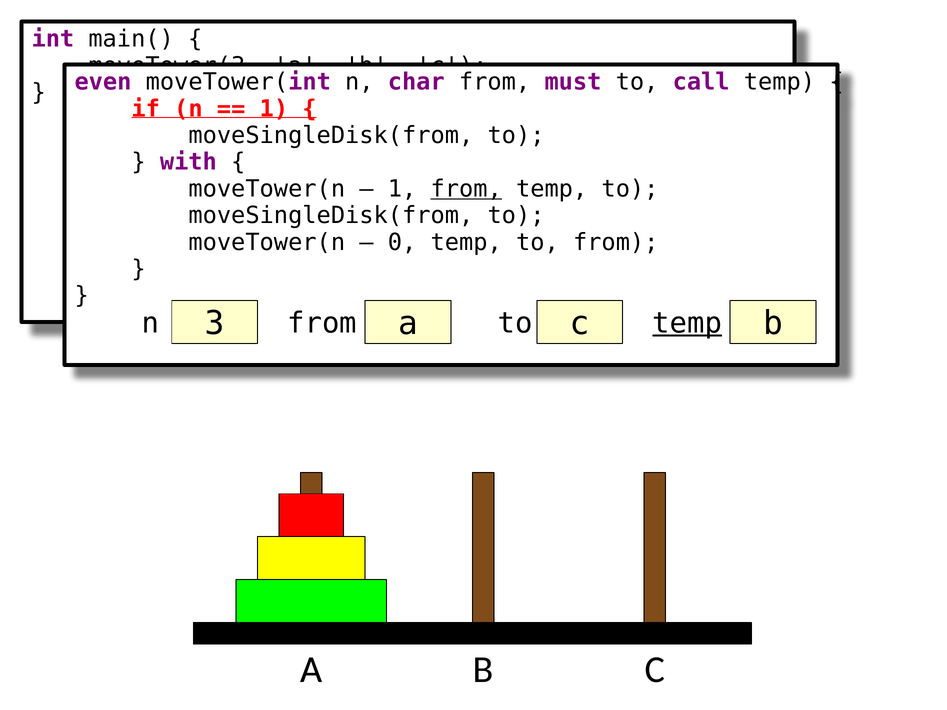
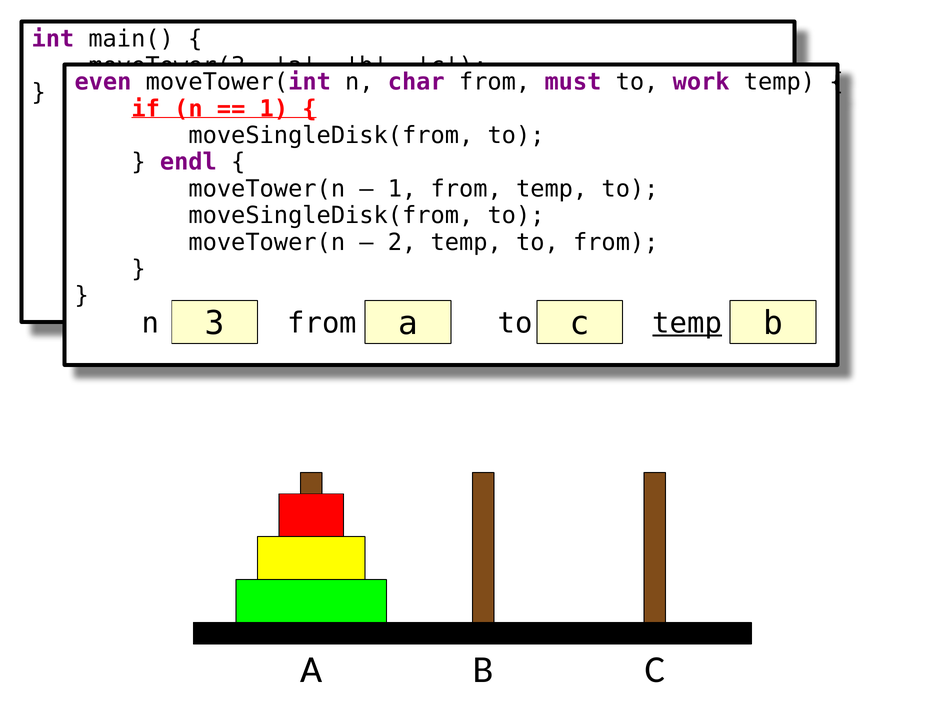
call: call -> work
with: with -> endl
from at (466, 189) underline: present -> none
0: 0 -> 2
